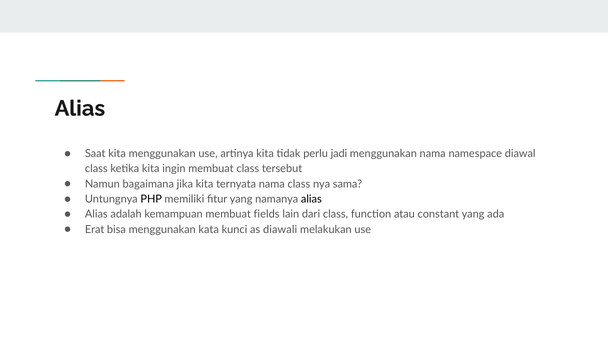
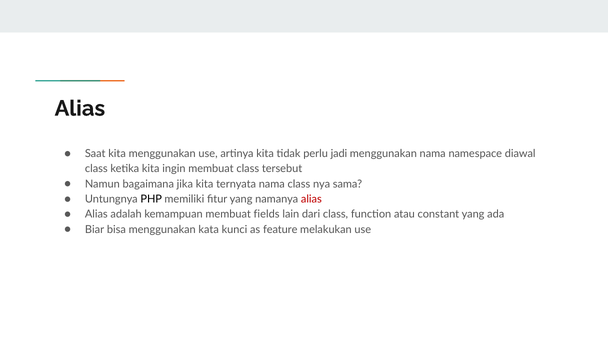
alias at (311, 199) colour: black -> red
Erat: Erat -> Biar
diawali: diawali -> feature
